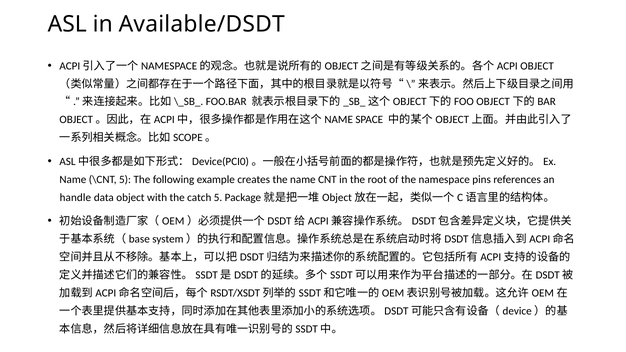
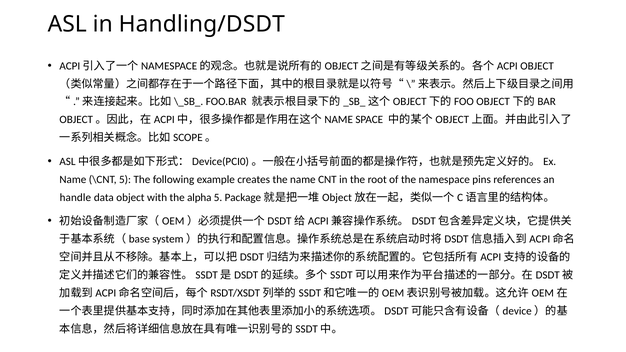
Available/DSDT: Available/DSDT -> Handling/DSDT
catch: catch -> alpha
